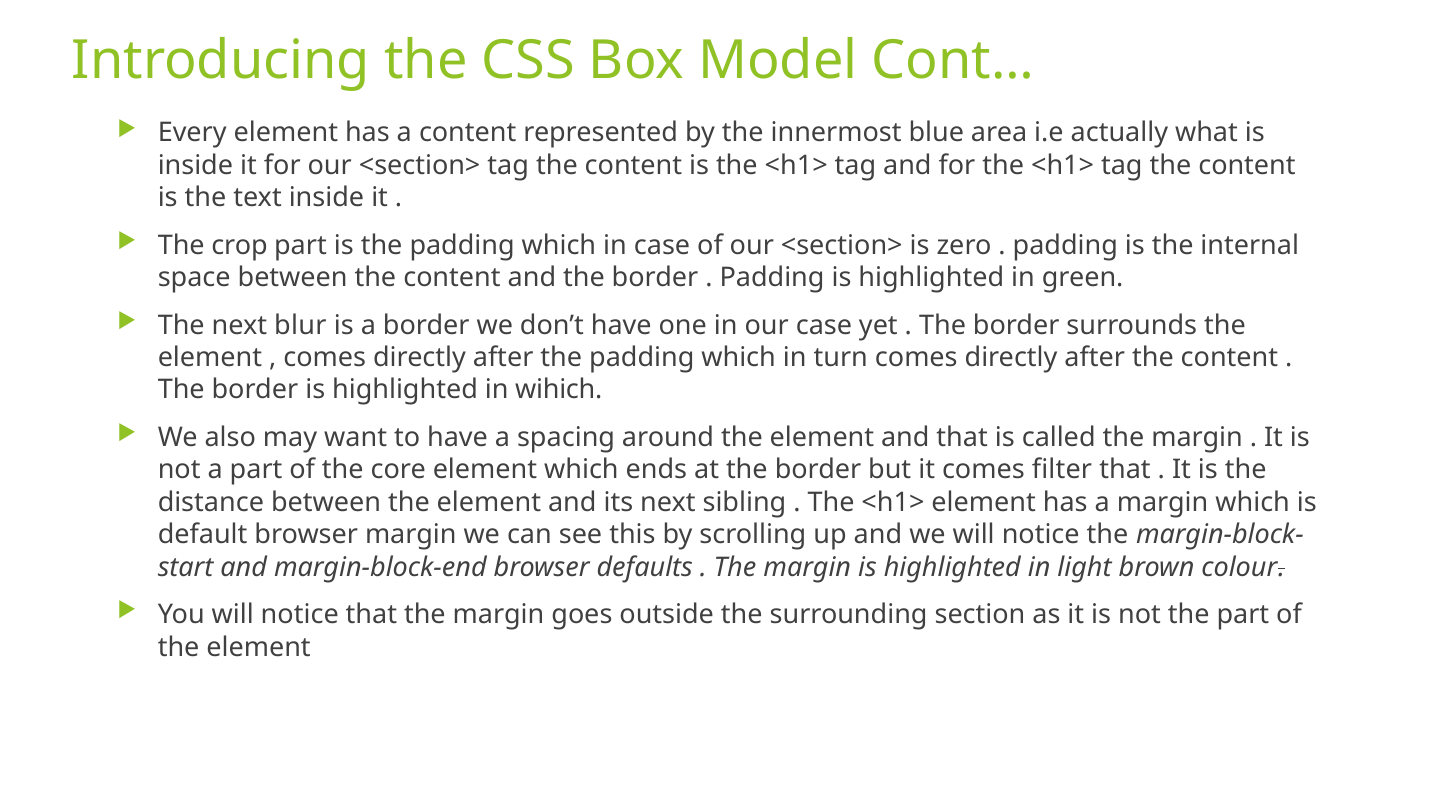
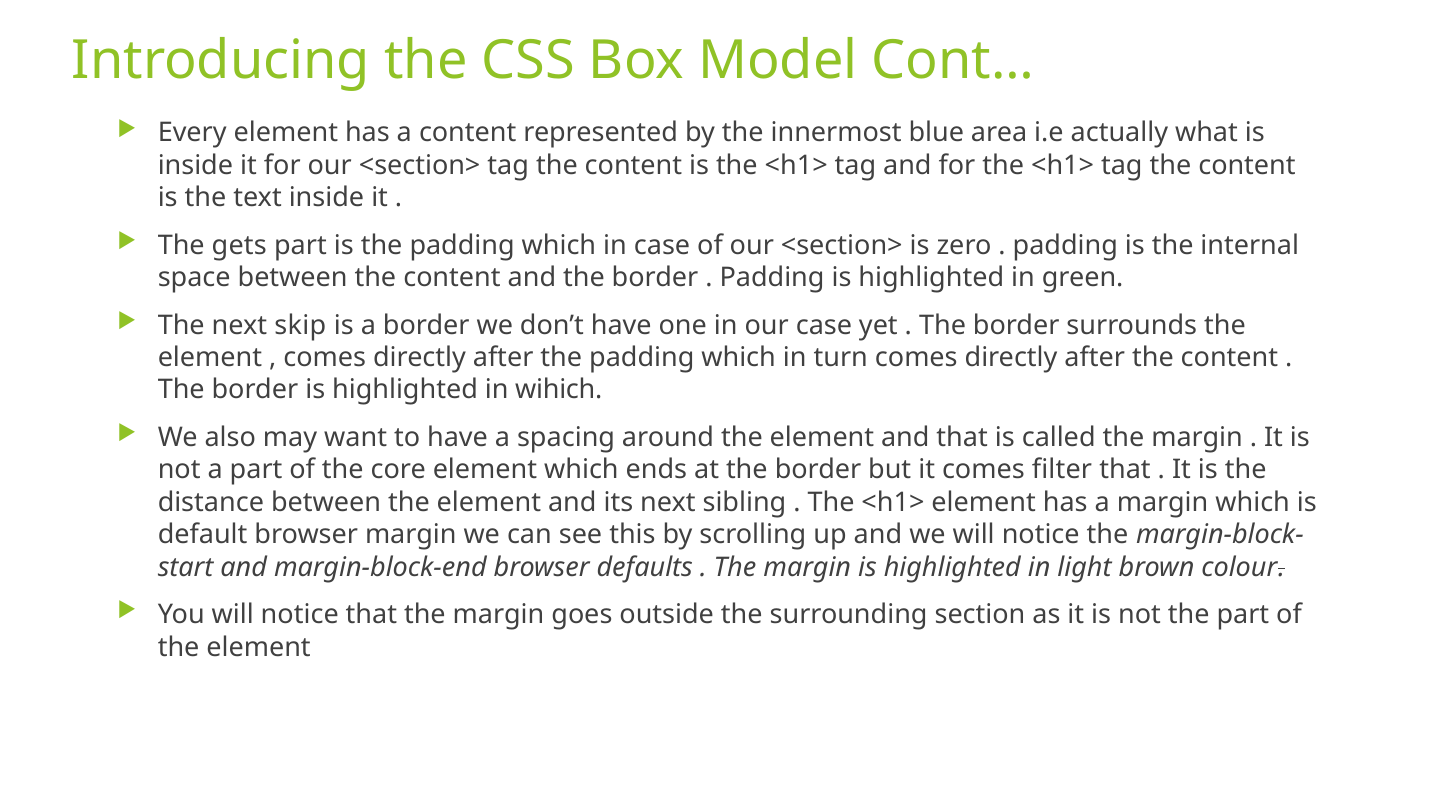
crop: crop -> gets
blur: blur -> skip
